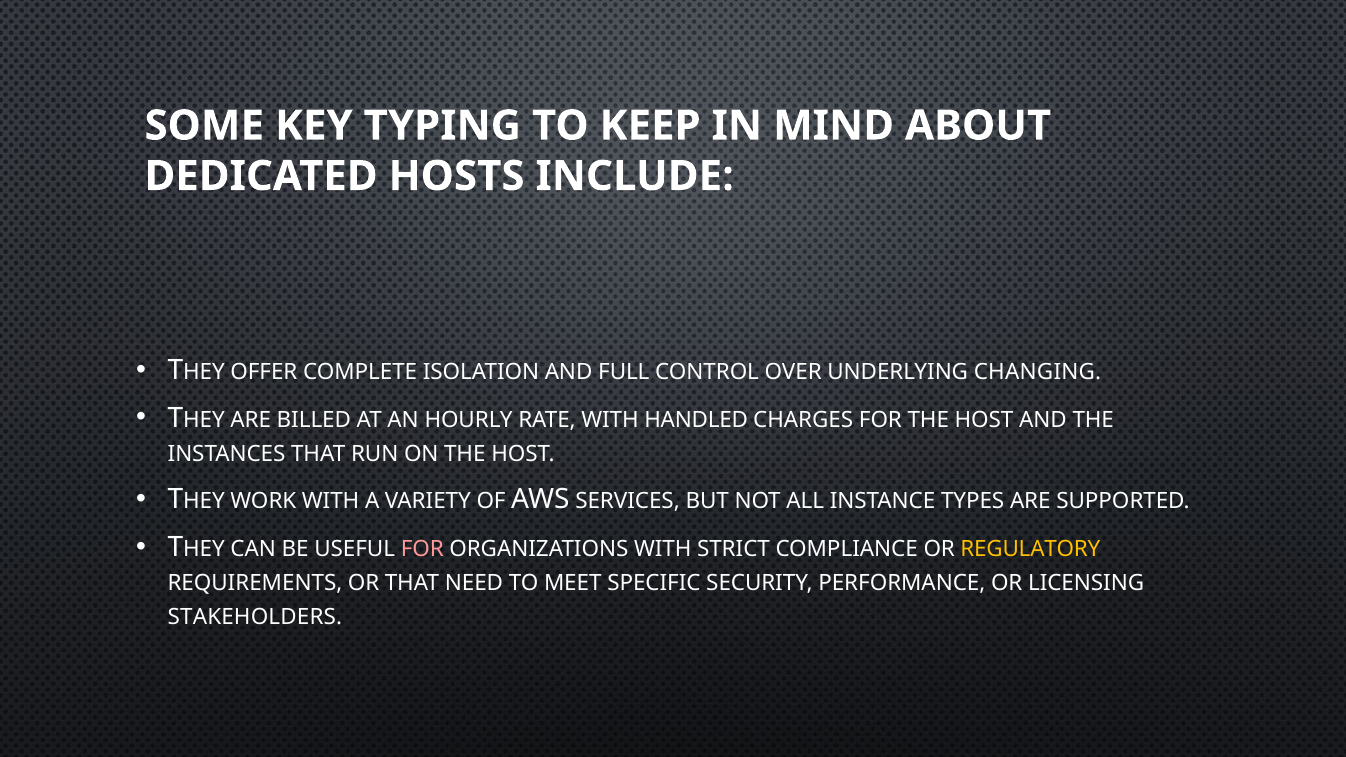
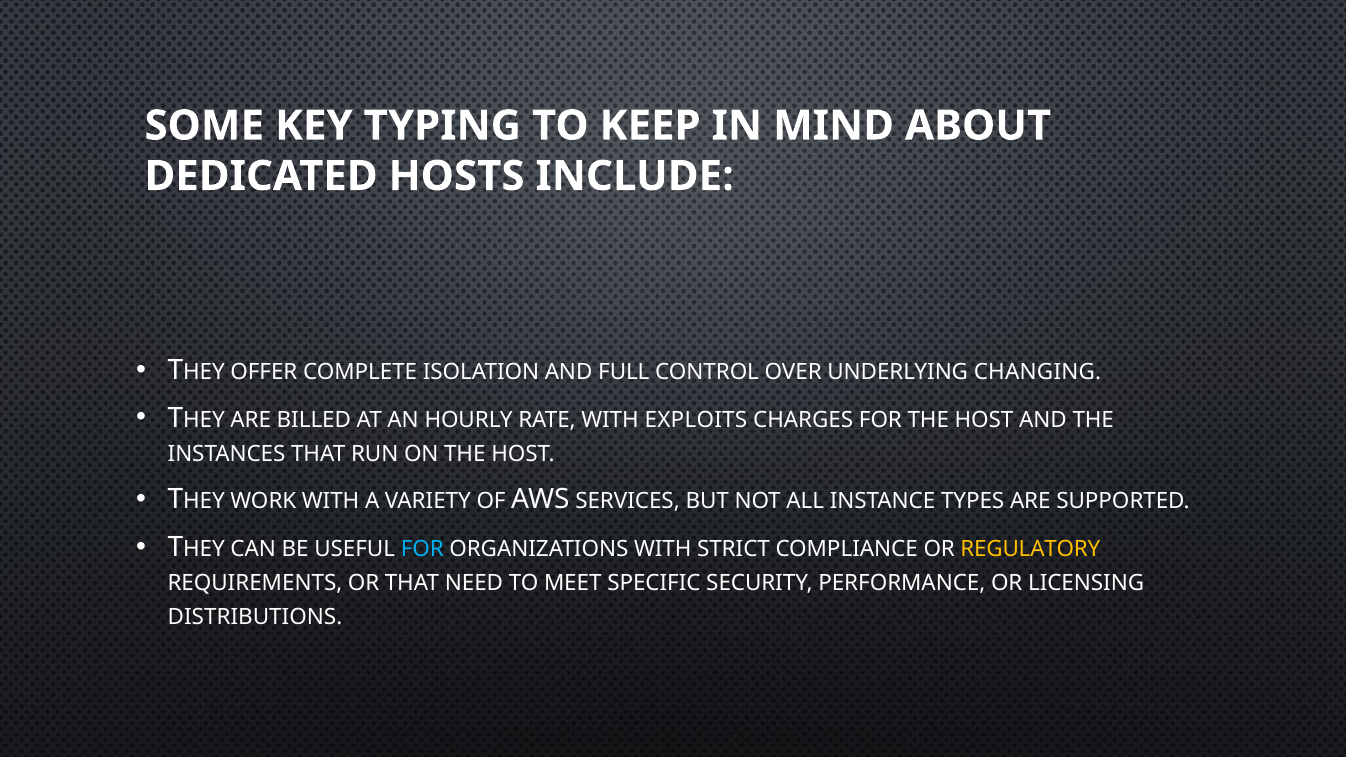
HANDLED: HANDLED -> EXPLOITS
FOR at (422, 549) colour: pink -> light blue
STAKEHOLDERS: STAKEHOLDERS -> DISTRIBUTIONS
